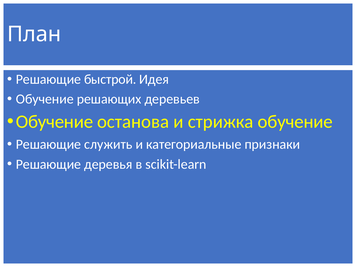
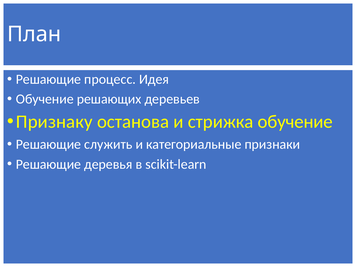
быстрой: быстрой -> процесс
Обучение at (54, 122): Обучение -> Признаку
